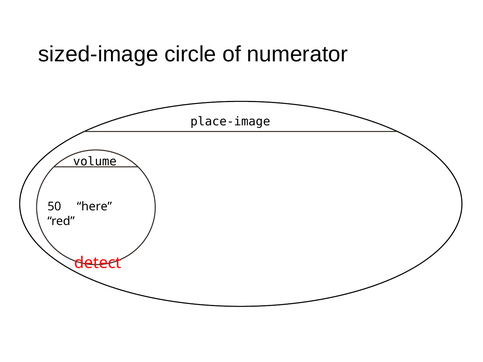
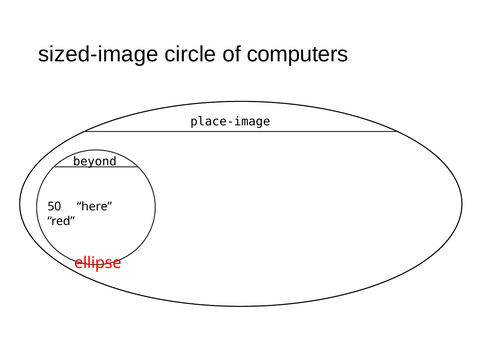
numerator: numerator -> computers
volume: volume -> beyond
detect: detect -> ellipse
